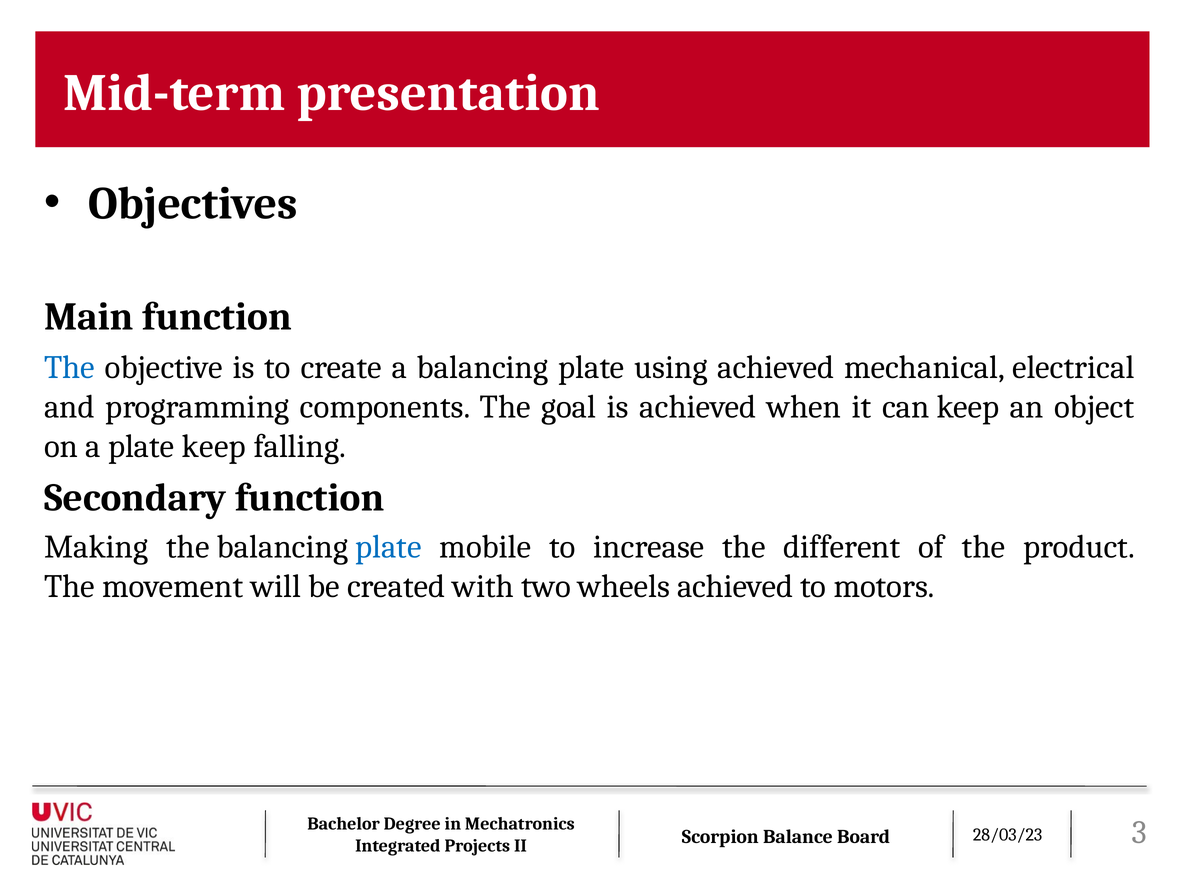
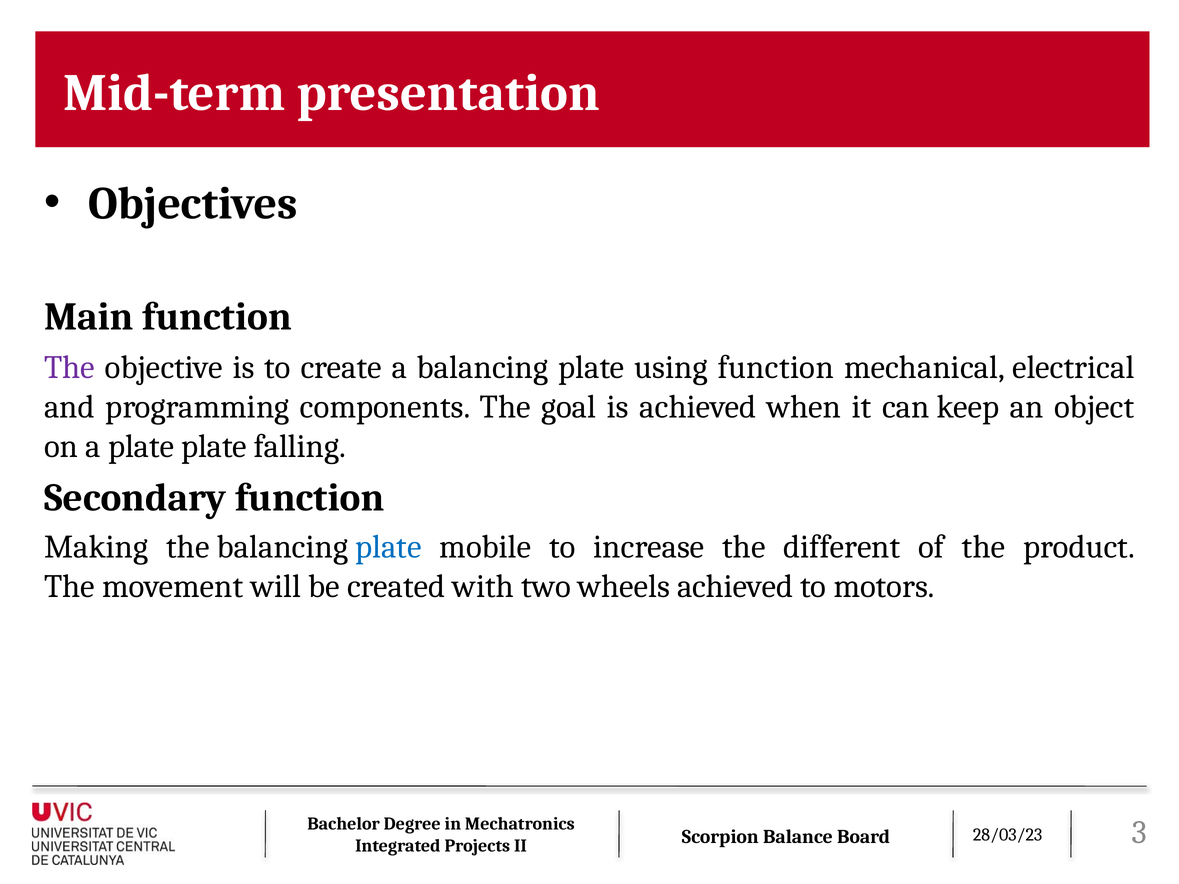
The at (70, 368) colour: blue -> purple
using achieved: achieved -> function
plate keep: keep -> plate
